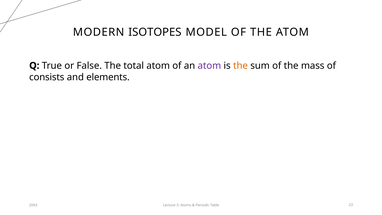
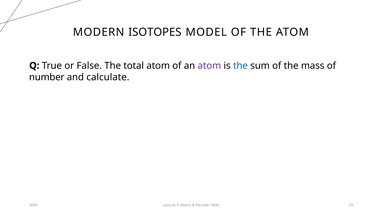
the at (240, 66) colour: orange -> blue
consists: consists -> number
elements: elements -> calculate
